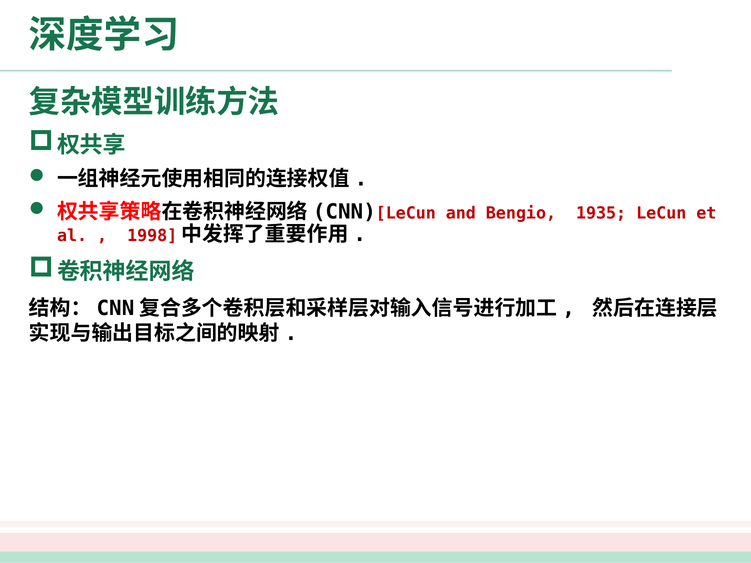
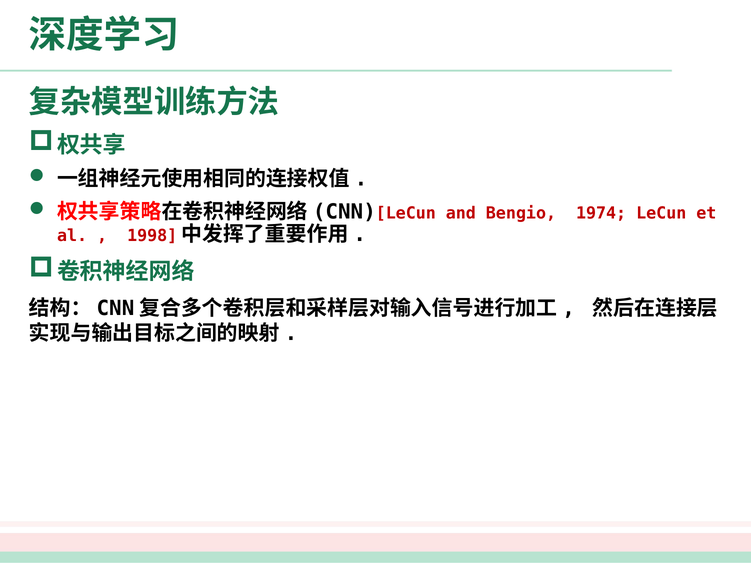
1935: 1935 -> 1974
